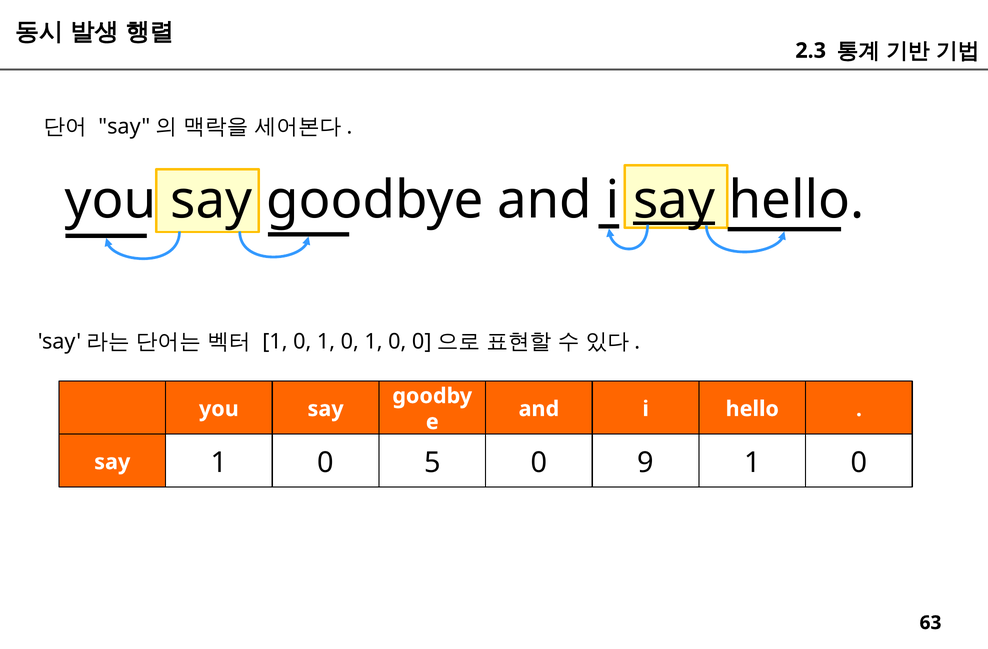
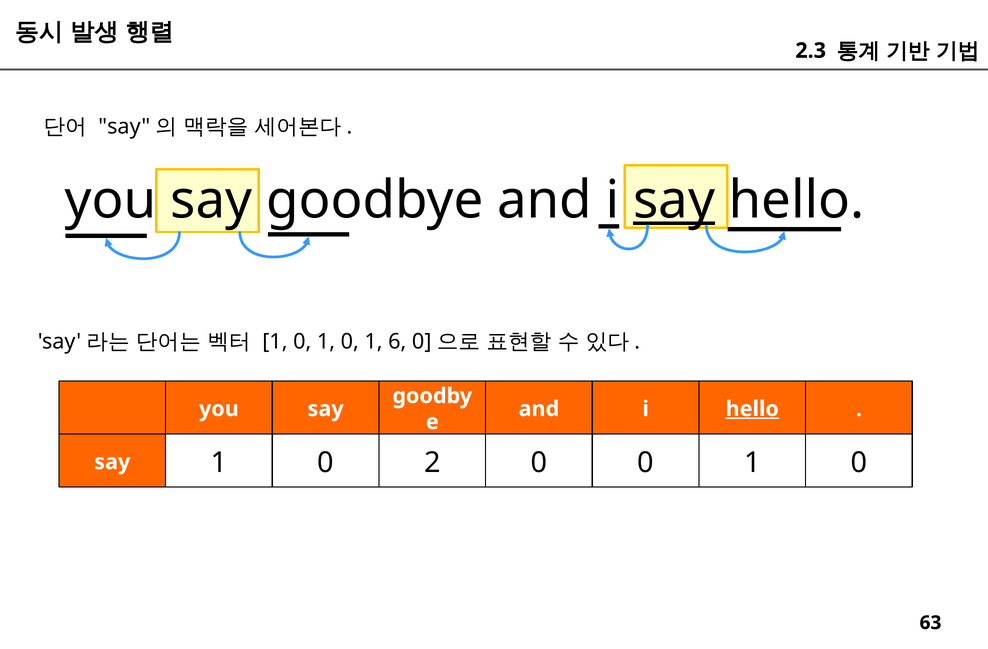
0 at (397, 342): 0 -> 6
hello at (752, 409) underline: none -> present
5: 5 -> 2
0 9: 9 -> 0
